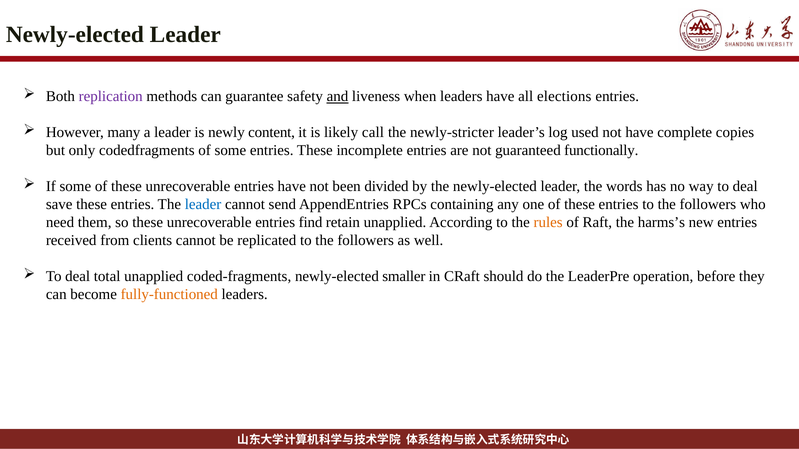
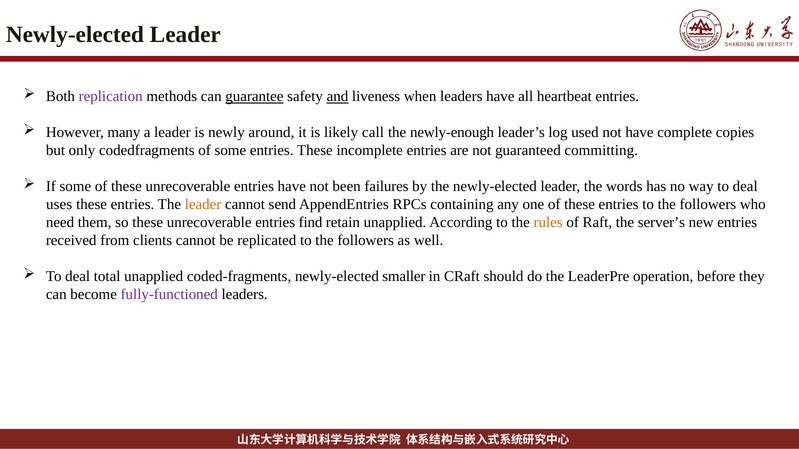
guarantee underline: none -> present
elections: elections -> heartbeat
content: content -> around
newly-stricter: newly-stricter -> newly-enough
functionally: functionally -> committing
divided: divided -> failures
save: save -> uses
leader at (203, 204) colour: blue -> orange
harms’s: harms’s -> server’s
fully-functioned colour: orange -> purple
